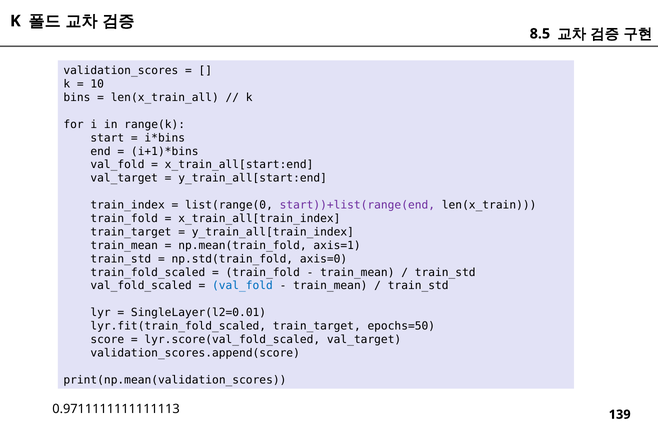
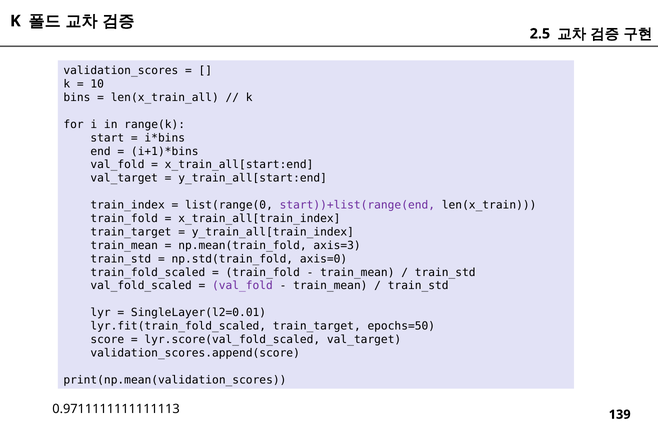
8.5: 8.5 -> 2.5
axis=1: axis=1 -> axis=3
val_fold at (242, 286) colour: blue -> purple
